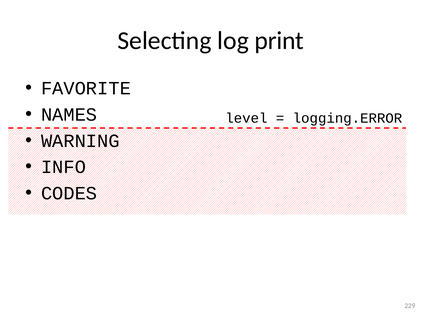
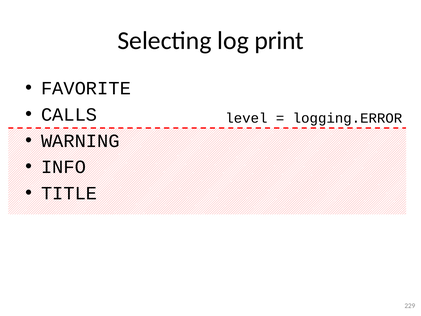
NAMES: NAMES -> CALLS
CODES: CODES -> TITLE
